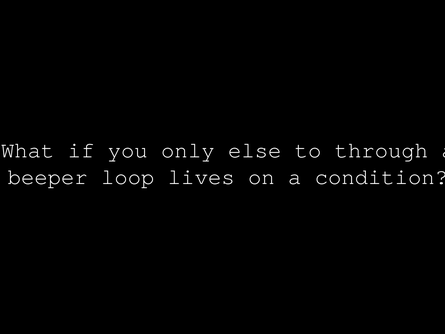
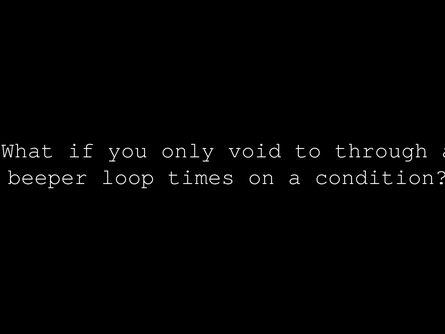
else: else -> void
lives: lives -> times
